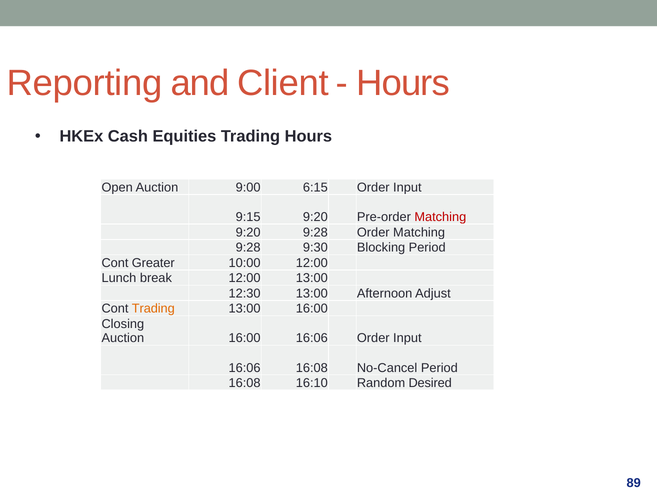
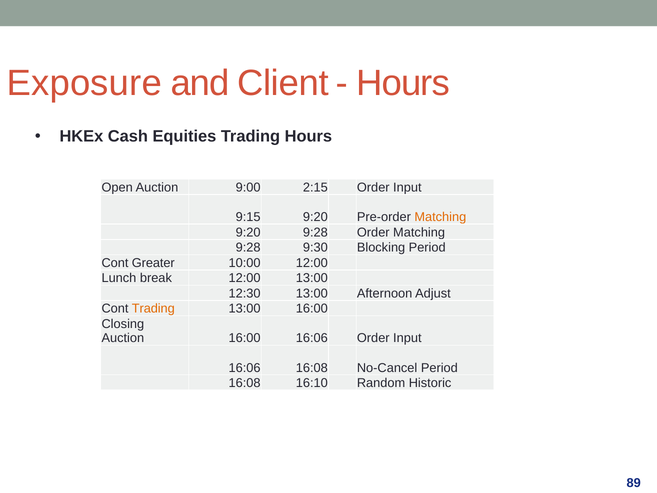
Reporting: Reporting -> Exposure
6:15: 6:15 -> 2:15
Matching at (440, 217) colour: red -> orange
Desired: Desired -> Historic
